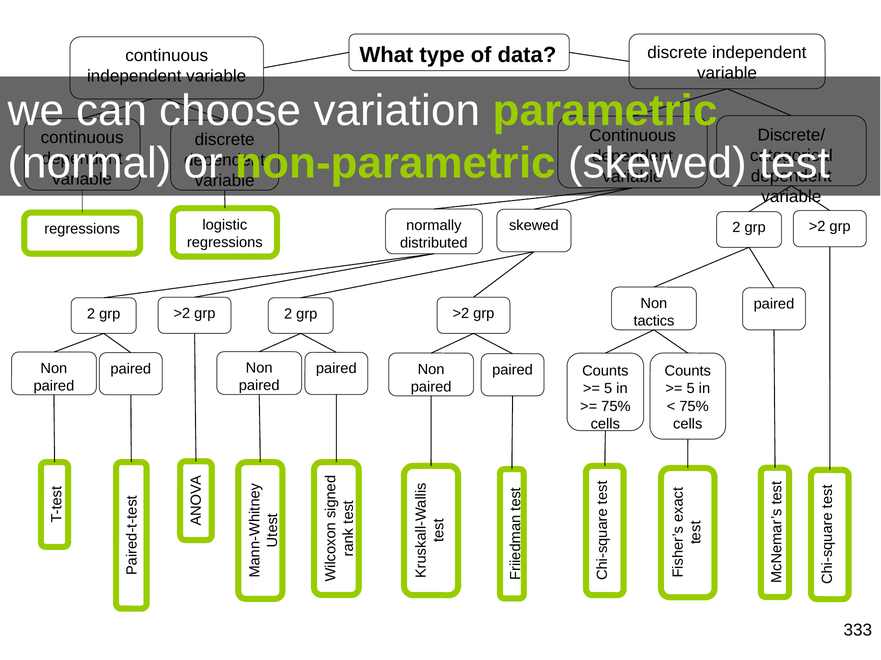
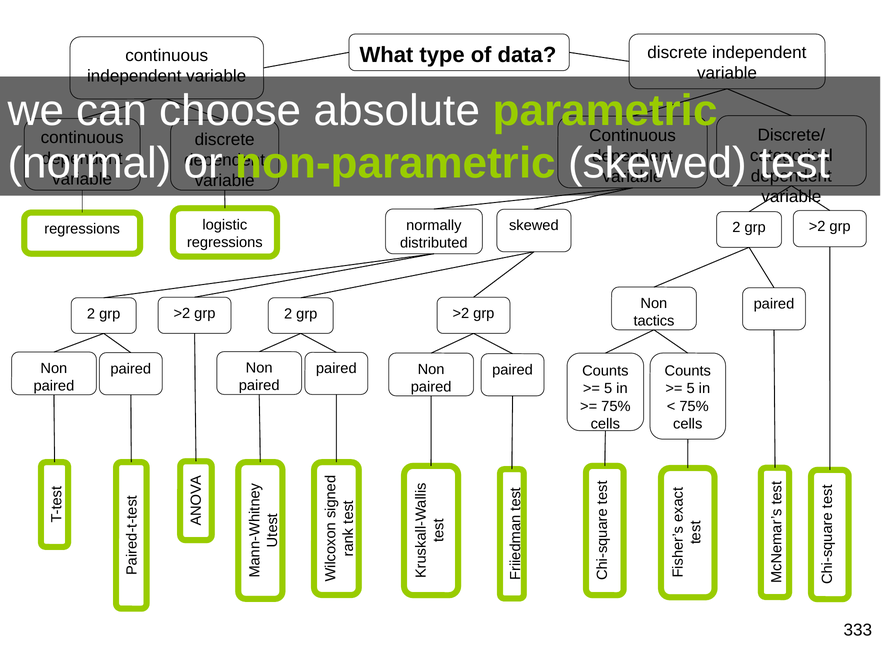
variation: variation -> absolute
